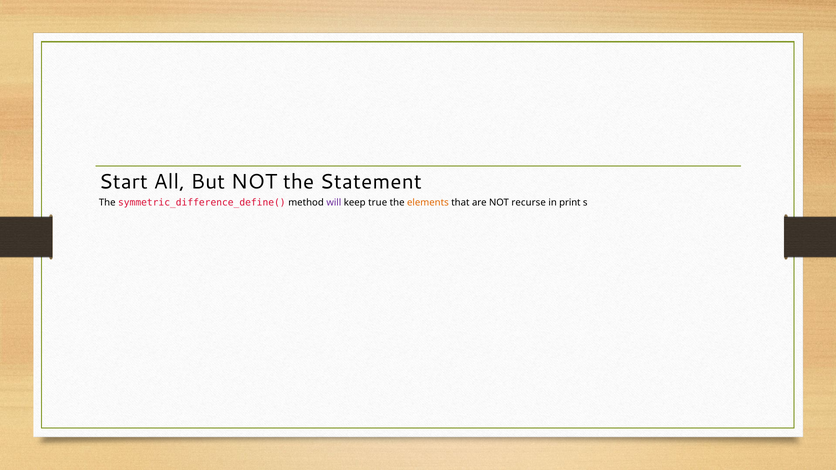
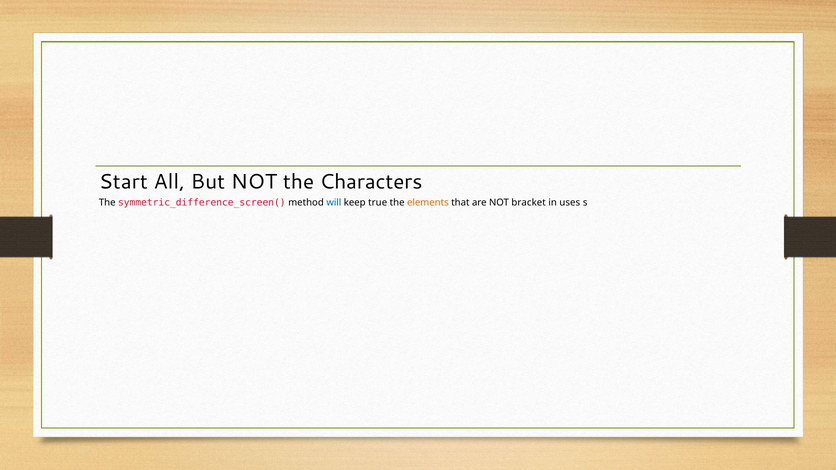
Statement: Statement -> Characters
symmetric_difference_define(: symmetric_difference_define( -> symmetric_difference_screen(
will colour: purple -> blue
recurse: recurse -> bracket
print: print -> uses
